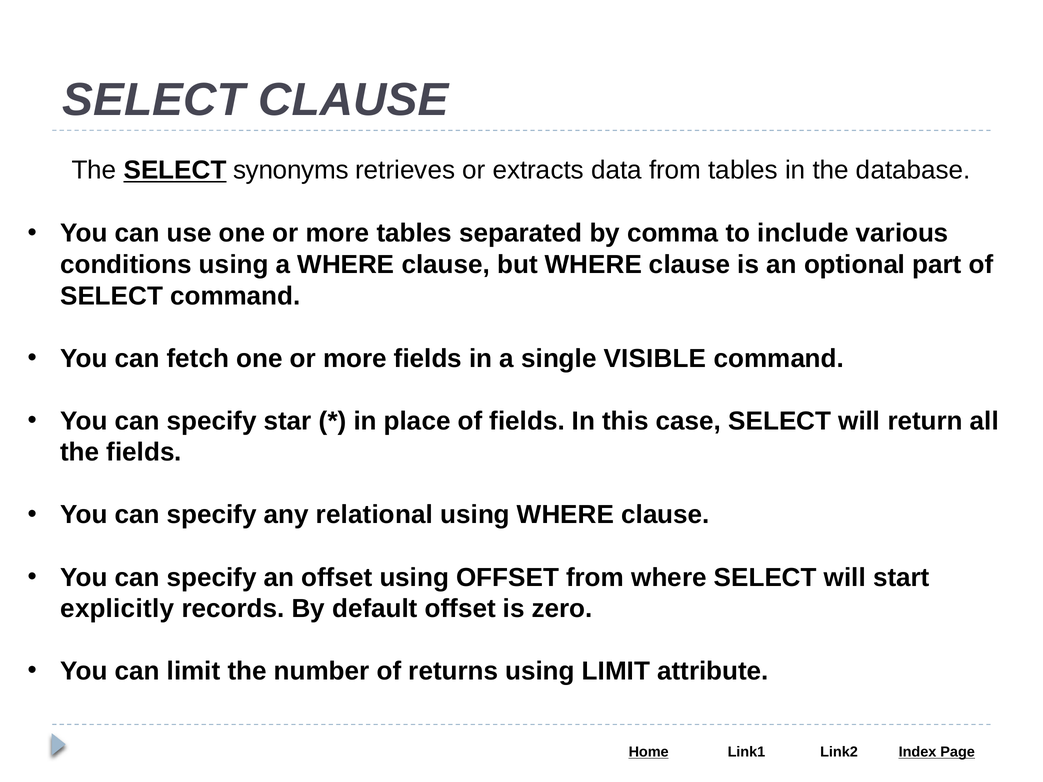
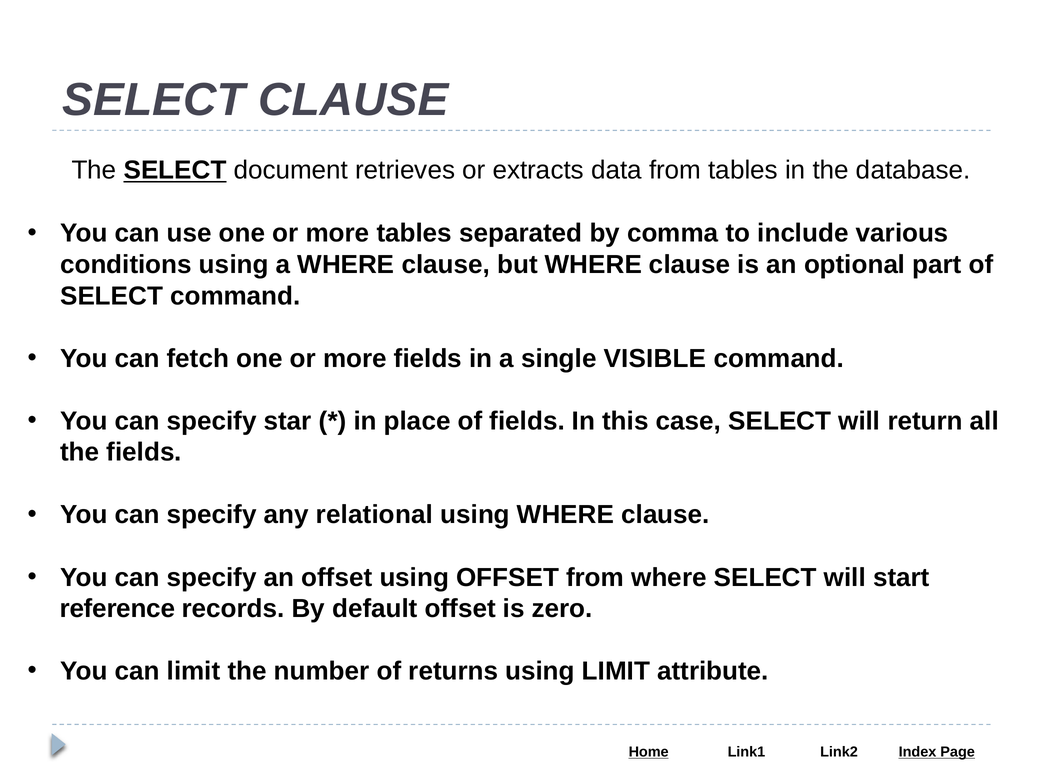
synonyms: synonyms -> document
explicitly: explicitly -> reference
